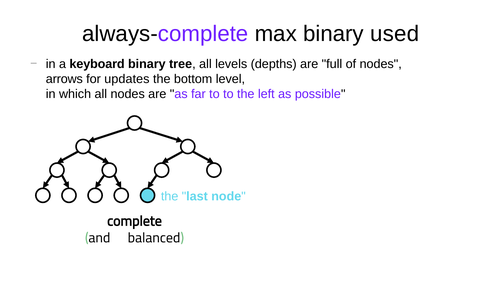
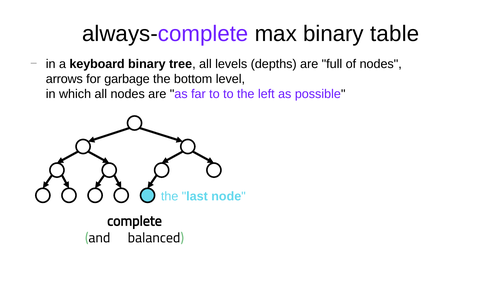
used: used -> table
updates: updates -> garbage
